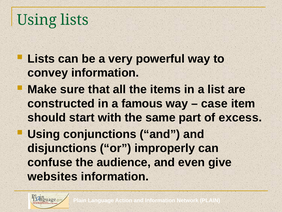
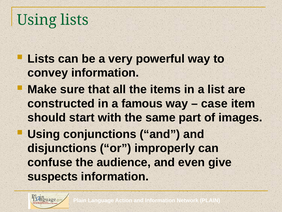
excess: excess -> images
websites: websites -> suspects
